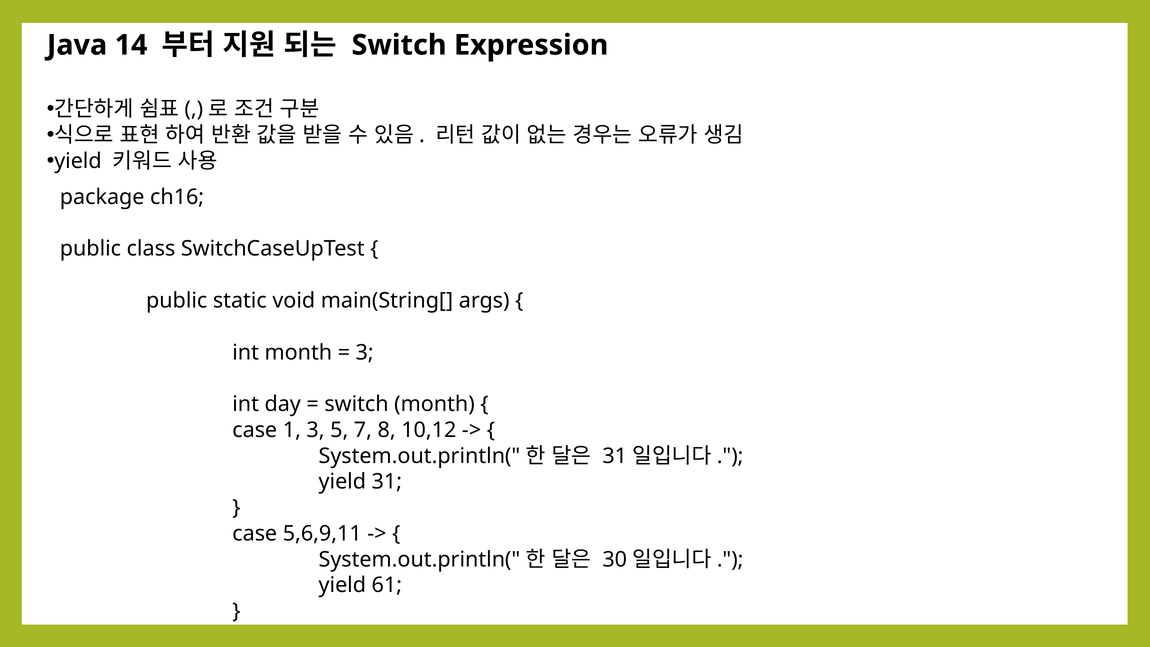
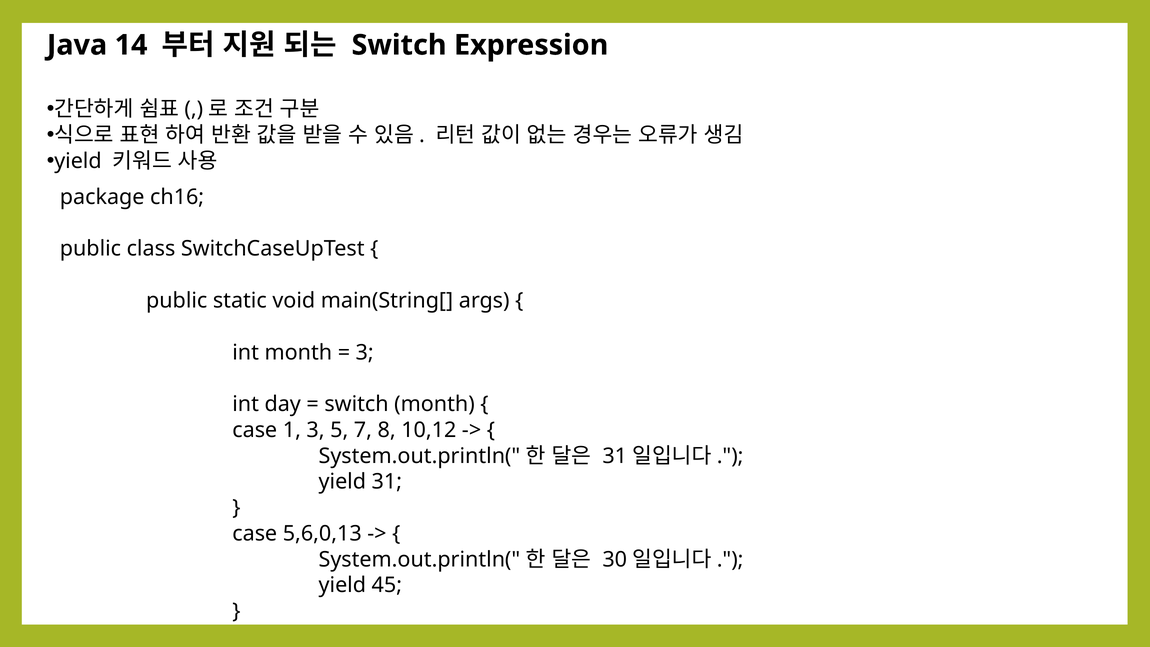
5,6,9,11: 5,6,9,11 -> 5,6,0,13
61: 61 -> 45
